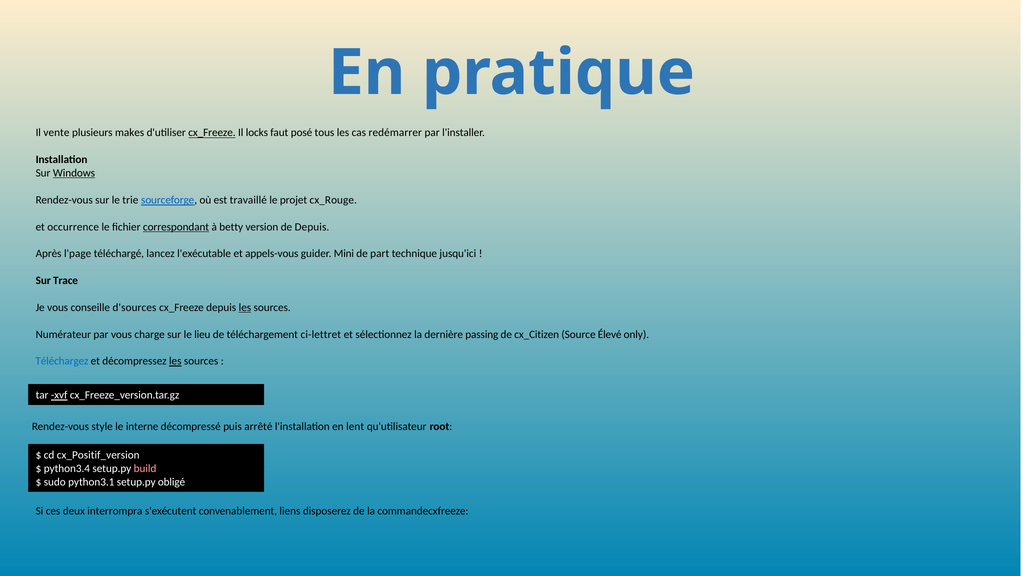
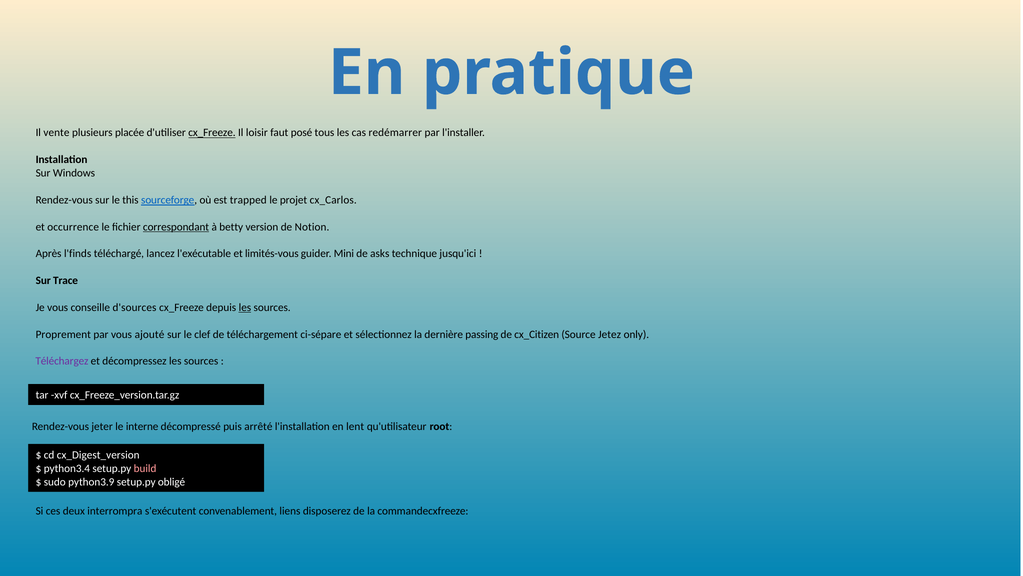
makes: makes -> placée
locks: locks -> loisir
Windows underline: present -> none
trie: trie -> this
travaillé: travaillé -> trapped
cx_Rouge: cx_Rouge -> cx_Carlos
de Depuis: Depuis -> Notion
l'page: l'page -> l'finds
appels-vous: appels-vous -> limités-vous
part: part -> asks
Numérateur: Numérateur -> Proprement
charge: charge -> ajouté
lieu: lieu -> clef
ci-lettret: ci-lettret -> ci-sépare
Élevé: Élevé -> Jetez
Téléchargez colour: blue -> purple
les at (175, 361) underline: present -> none
xvf underline: present -> none
style: style -> jeter
cx_Positif_version: cx_Positif_version -> cx_Digest_version
python3.1: python3.1 -> python3.9
